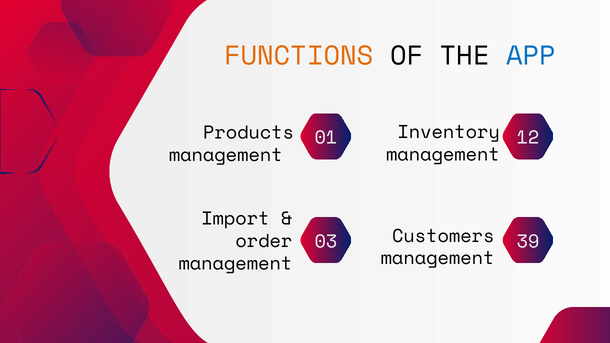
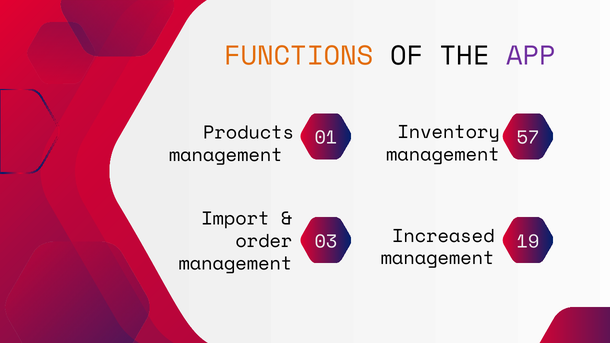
APP colour: blue -> purple
12: 12 -> 57
Customers: Customers -> Increased
39: 39 -> 19
